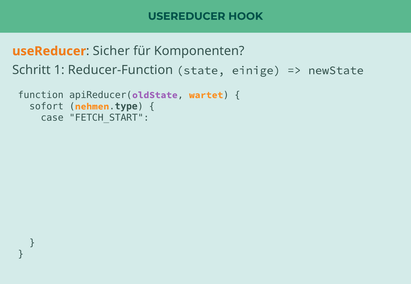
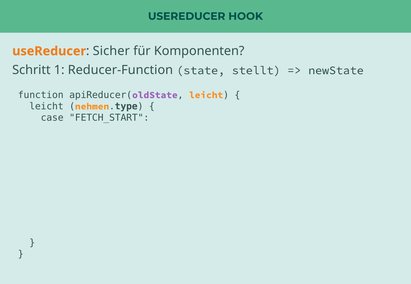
einige: einige -> stellt
wartet at (206, 95): wartet -> leicht
sofort at (46, 107): sofort -> leicht
